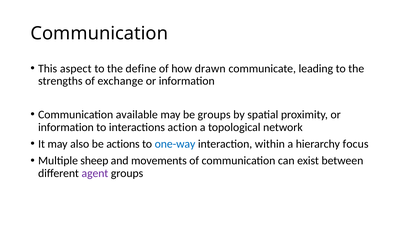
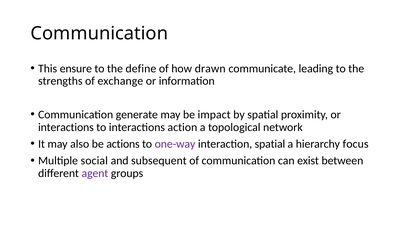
aspect: aspect -> ensure
available: available -> generate
be groups: groups -> impact
information at (66, 127): information -> interactions
one-way colour: blue -> purple
interaction within: within -> spatial
sheep: sheep -> social
movements: movements -> subsequent
